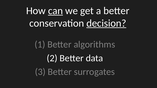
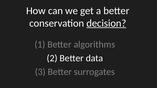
can underline: present -> none
